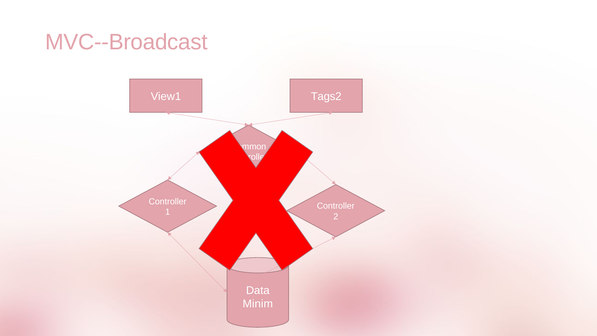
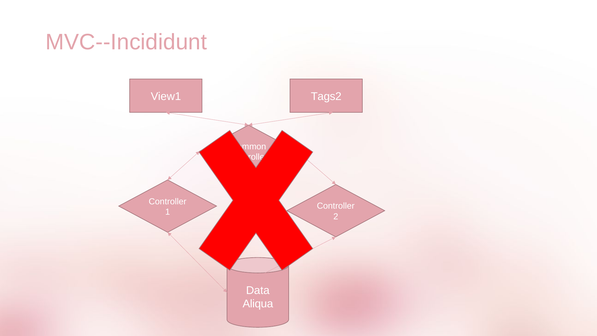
MVC--Broadcast: MVC--Broadcast -> MVC--Incididunt
Minim: Minim -> Aliqua
